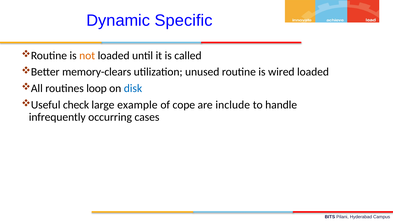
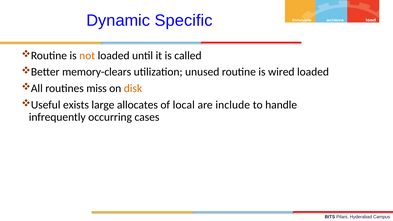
loop: loop -> miss
disk colour: blue -> orange
check: check -> exists
example: example -> allocates
cope: cope -> local
